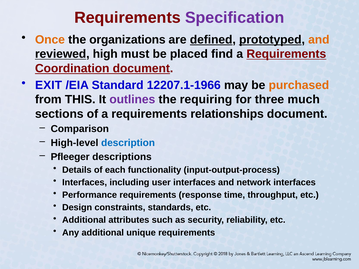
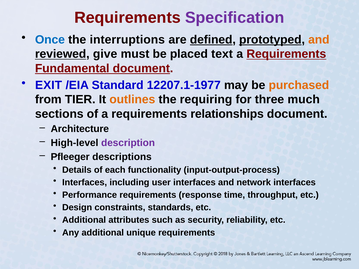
Once colour: orange -> blue
organizations: organizations -> interruptions
high: high -> give
find: find -> text
Coordination: Coordination -> Fundamental
12207.1-1966: 12207.1-1966 -> 12207.1-1977
THIS: THIS -> TIER
outlines colour: purple -> orange
Comparison: Comparison -> Architecture
description colour: blue -> purple
